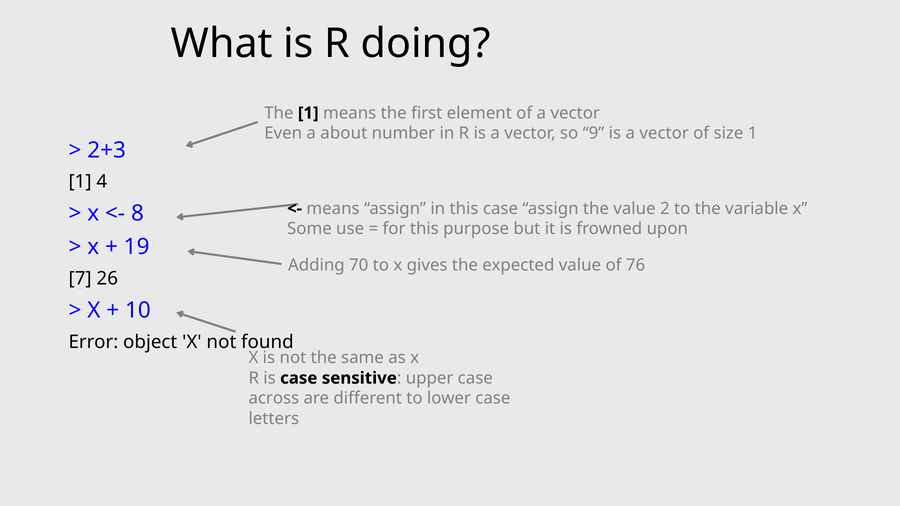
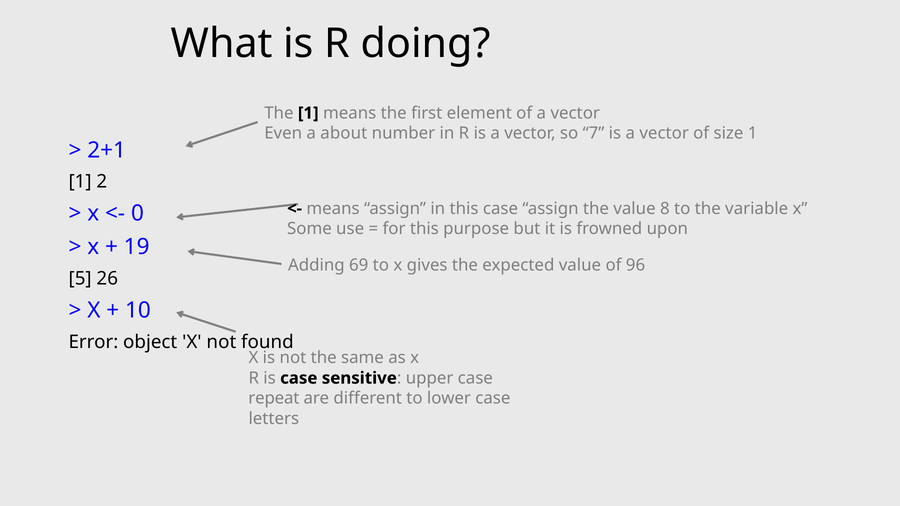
9: 9 -> 7
2+3: 2+3 -> 2+1
4: 4 -> 2
2: 2 -> 8
8: 8 -> 0
70: 70 -> 69
76: 76 -> 96
7: 7 -> 5
across: across -> repeat
